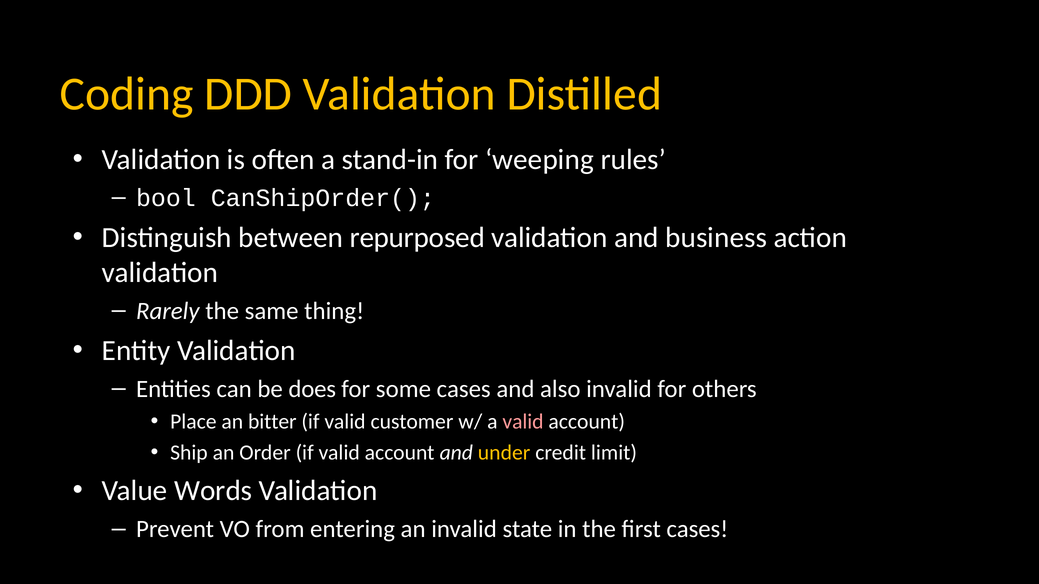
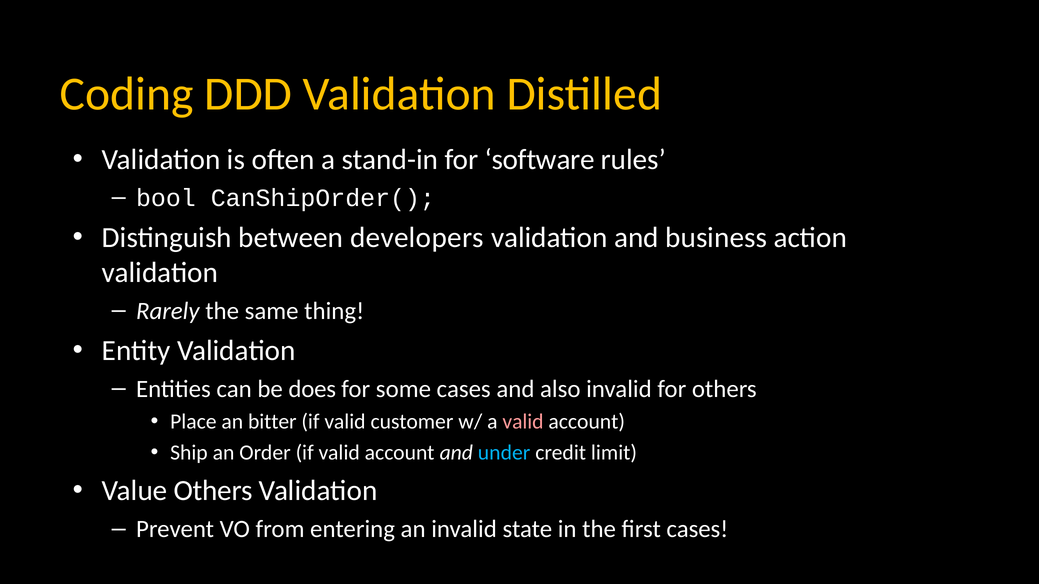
weeping: weeping -> software
repurposed: repurposed -> developers
under colour: yellow -> light blue
Value Words: Words -> Others
